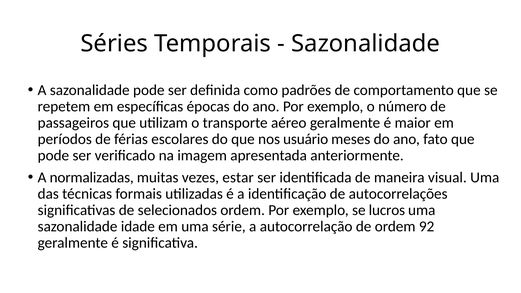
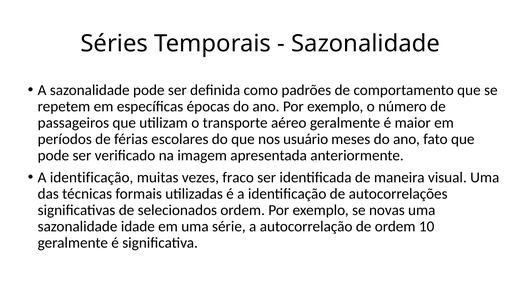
normalizadas at (92, 177): normalizadas -> identificação
estar: estar -> fraco
lucros: lucros -> novas
92: 92 -> 10
